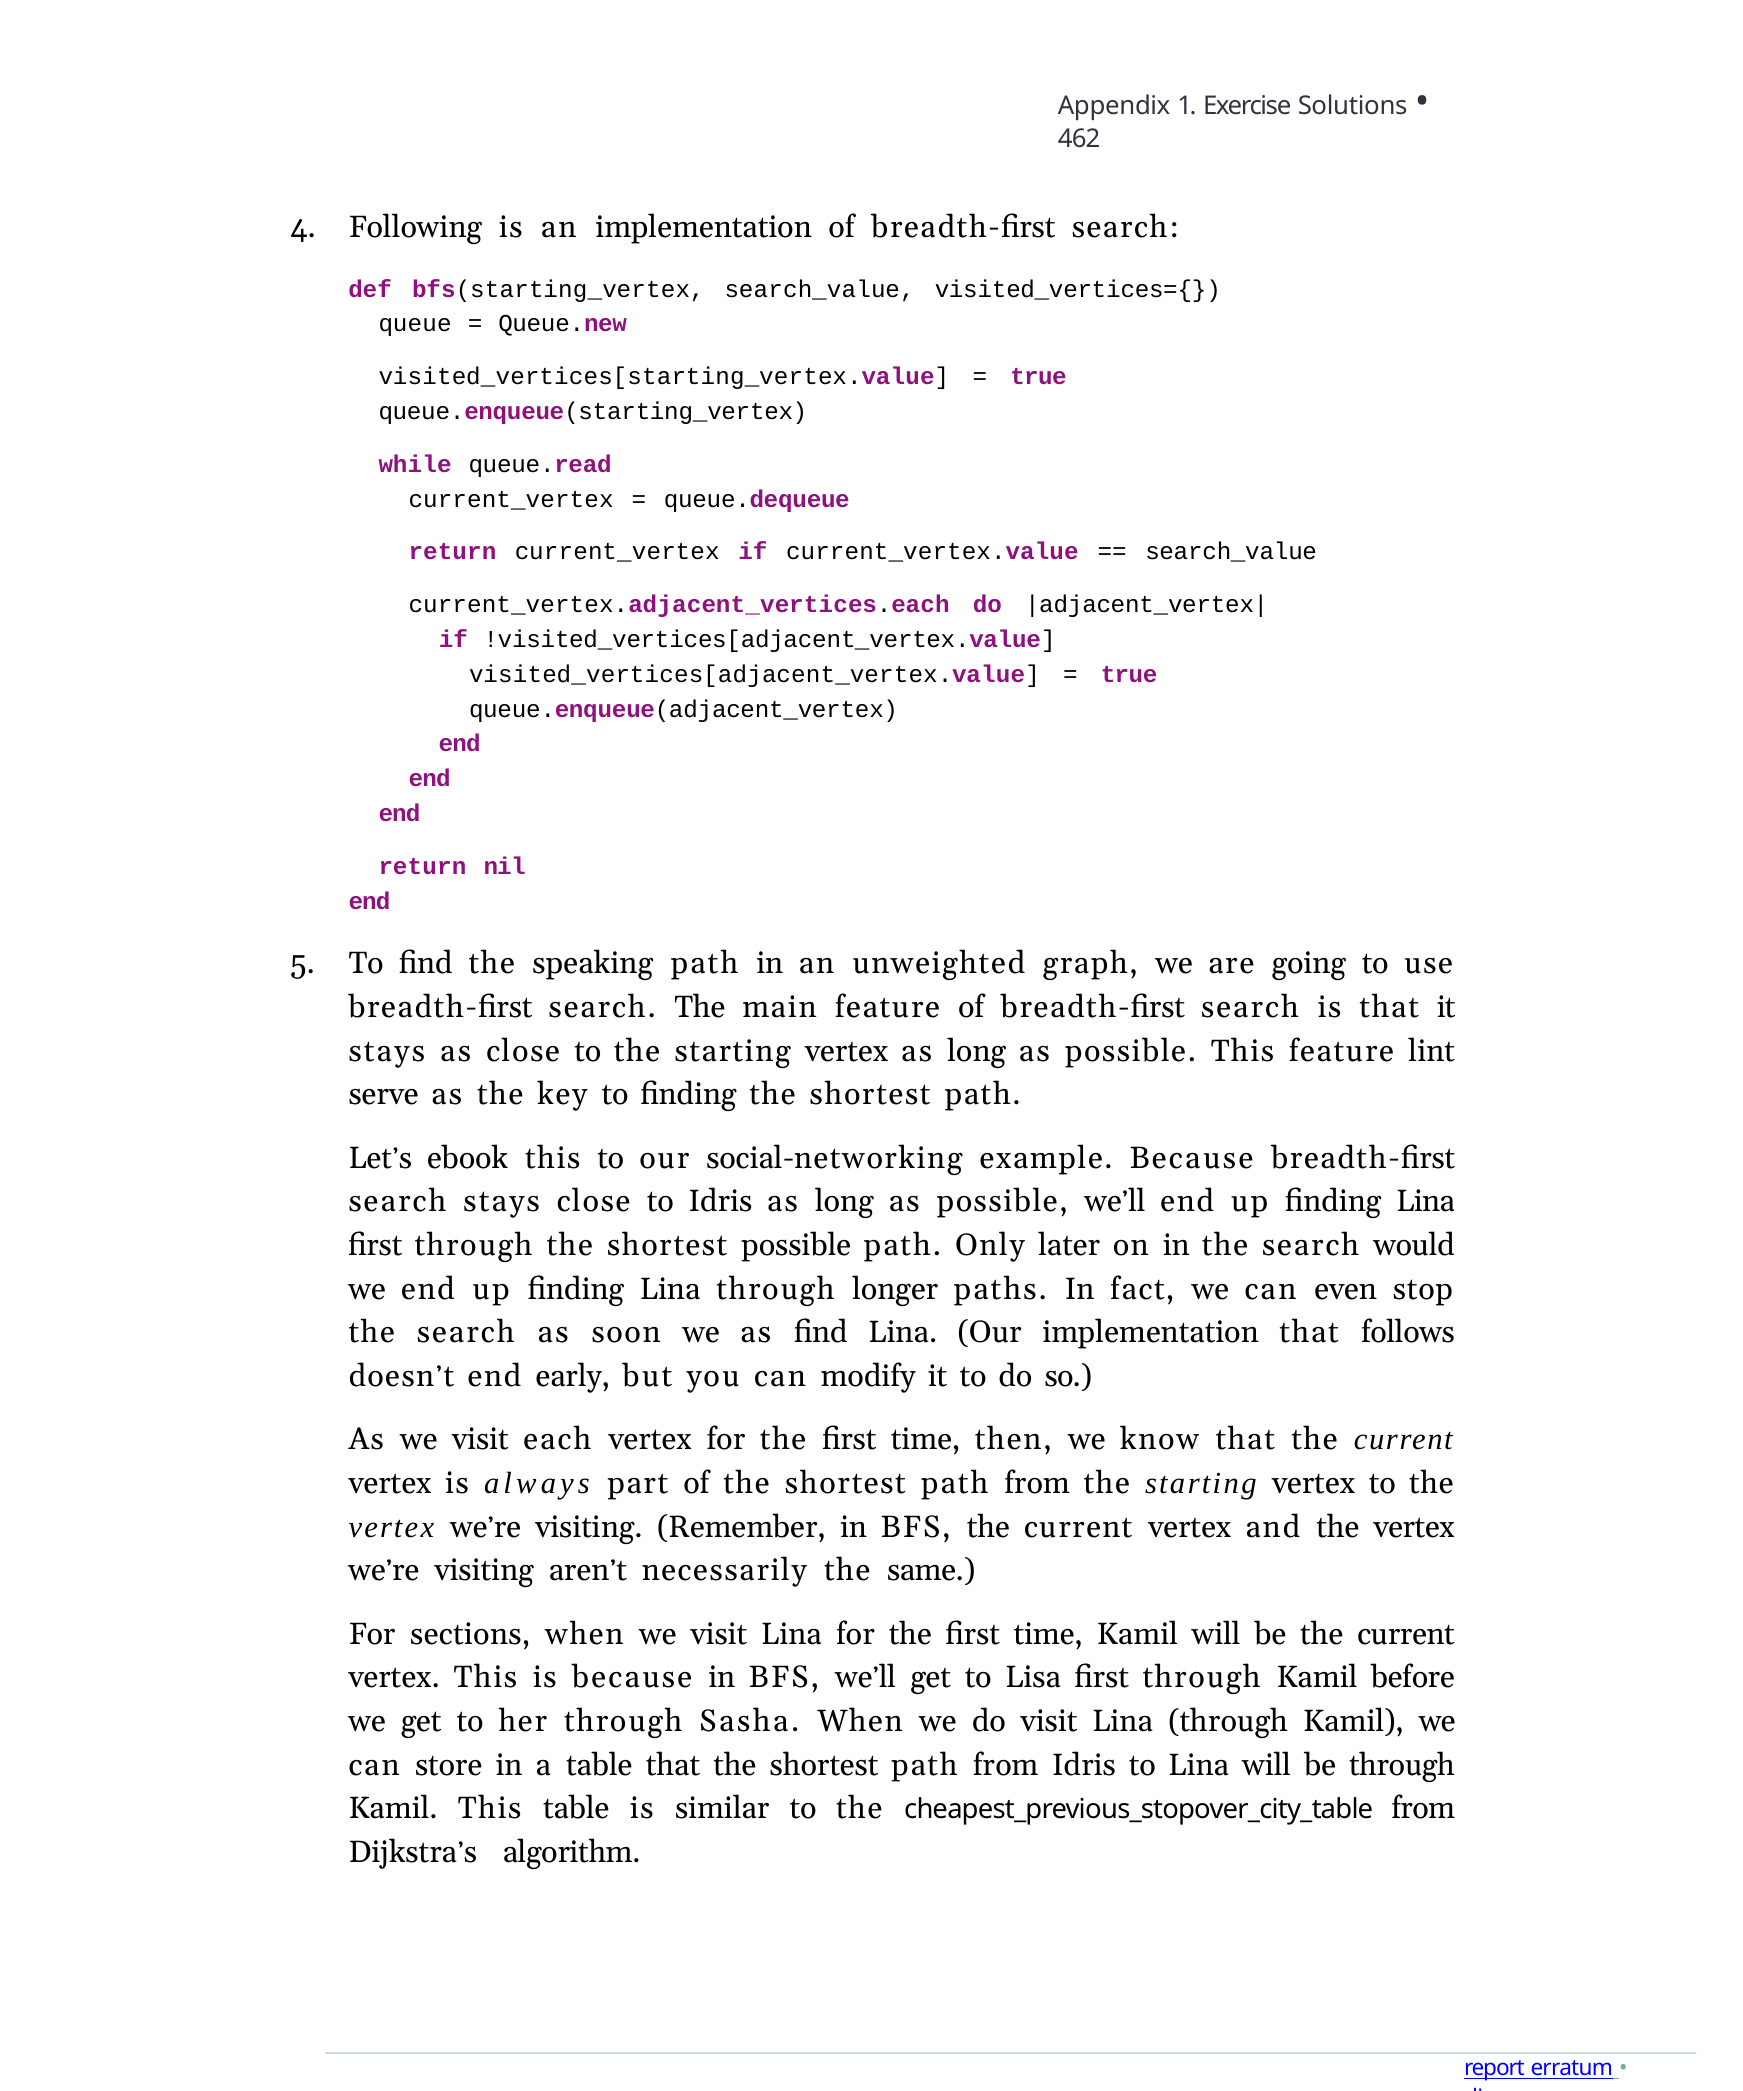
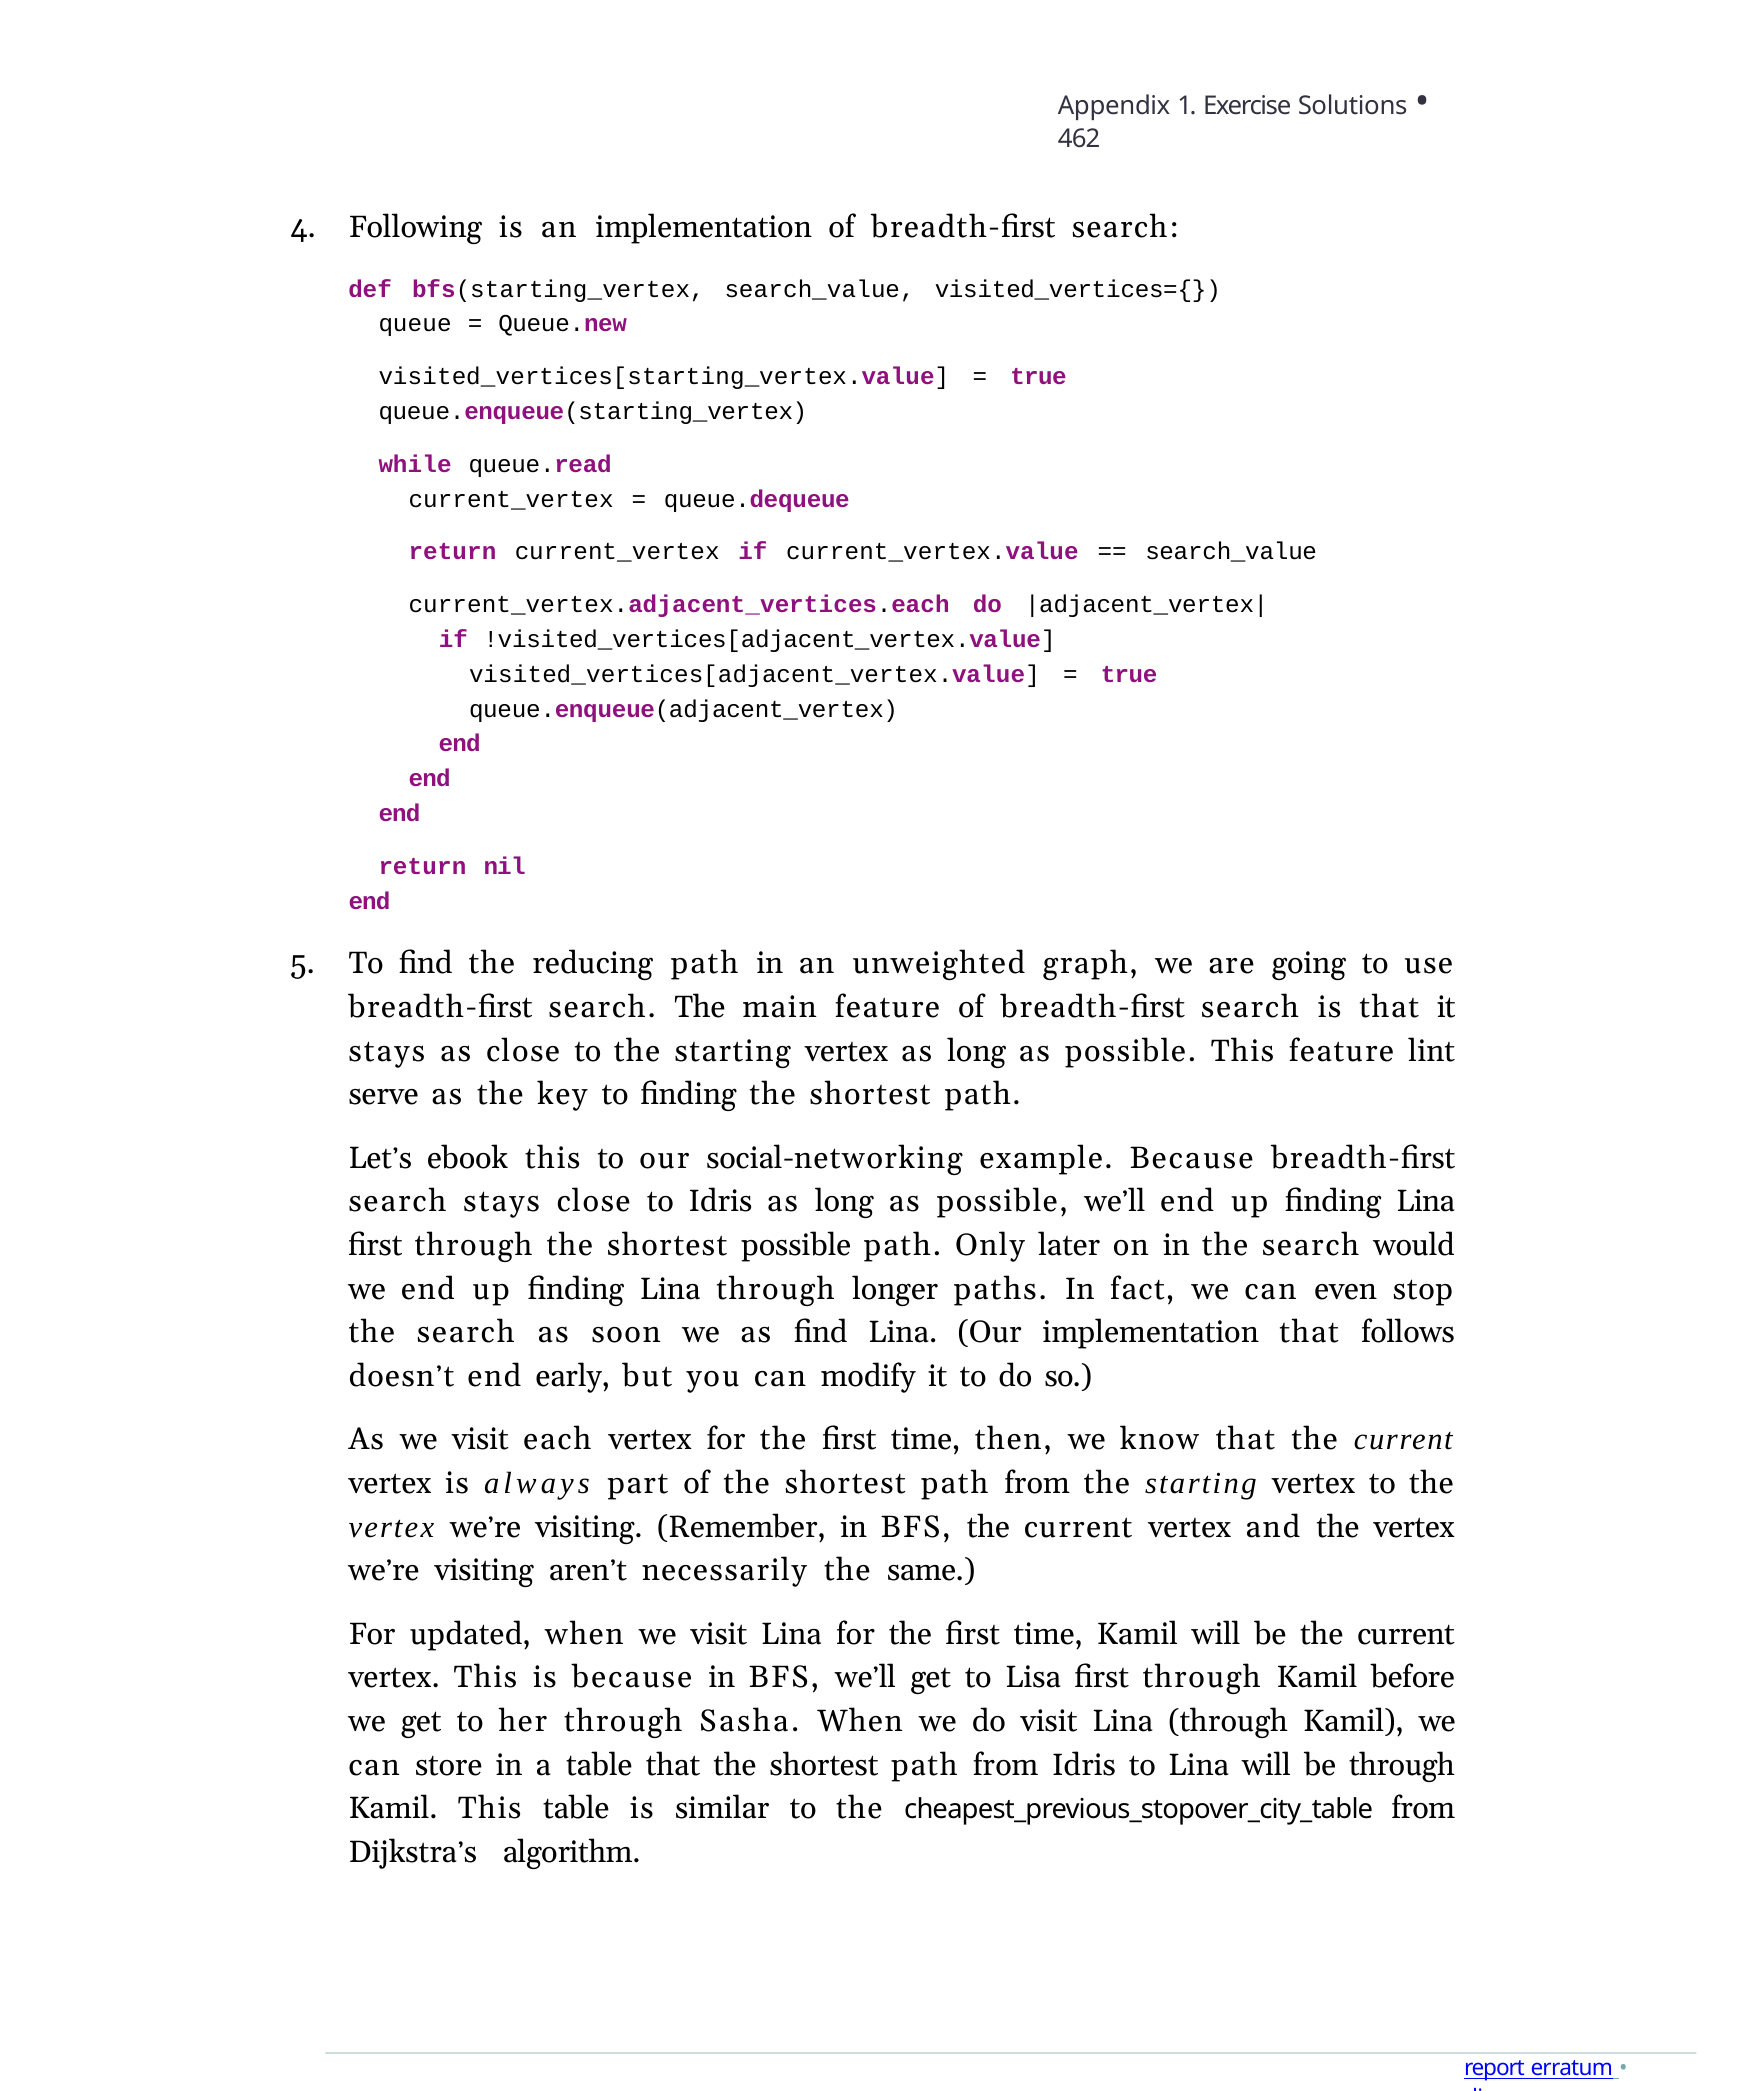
speaking: speaking -> reducing
sections: sections -> updated
